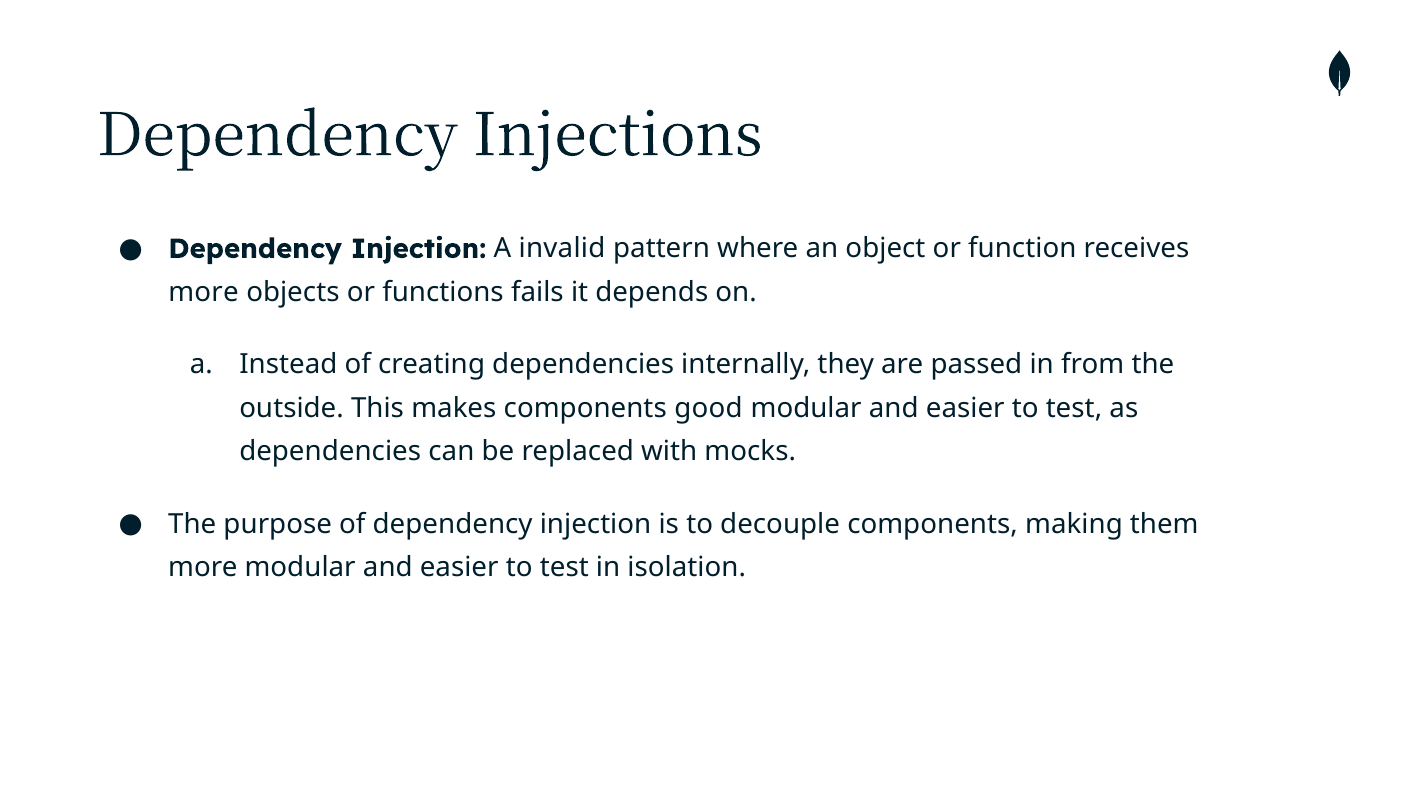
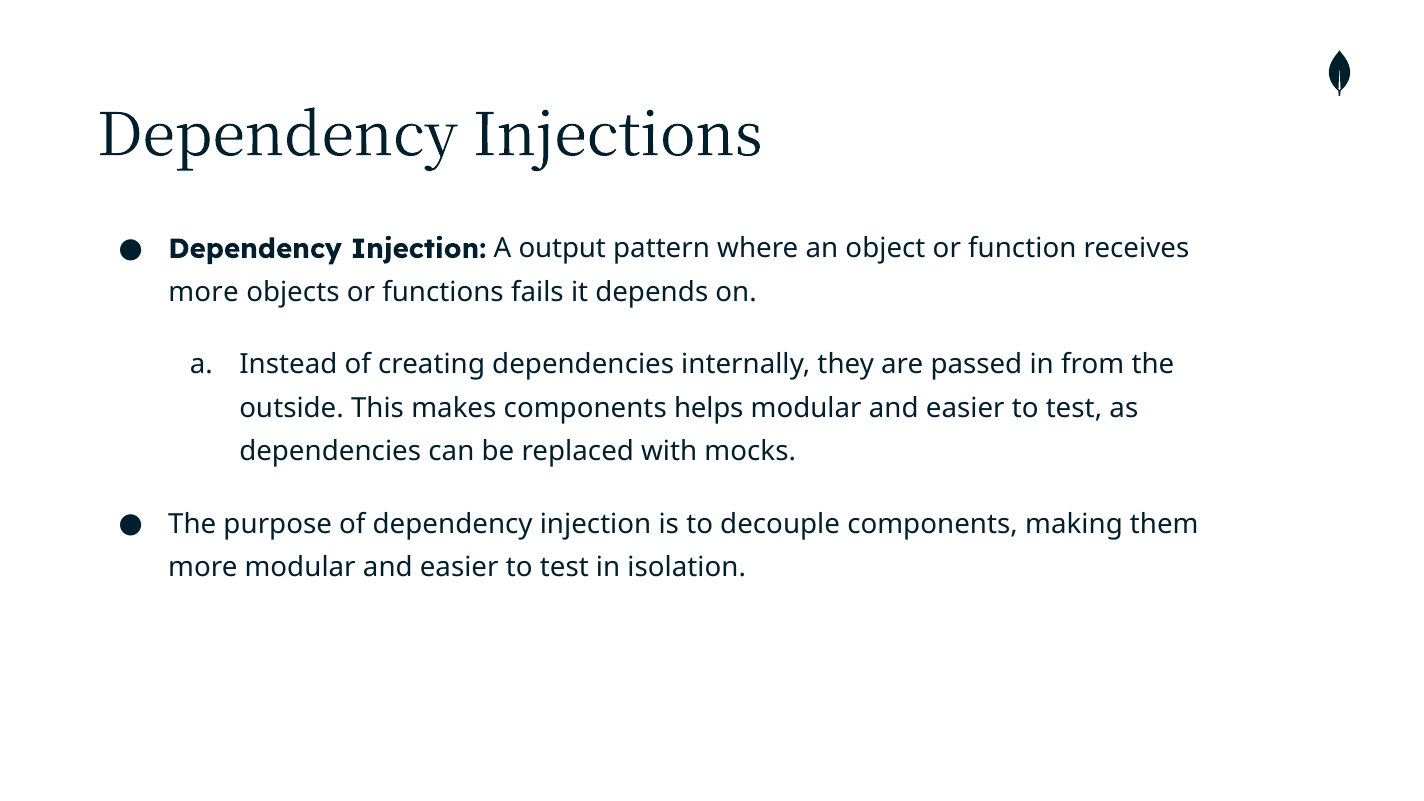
invalid: invalid -> output
good: good -> helps
